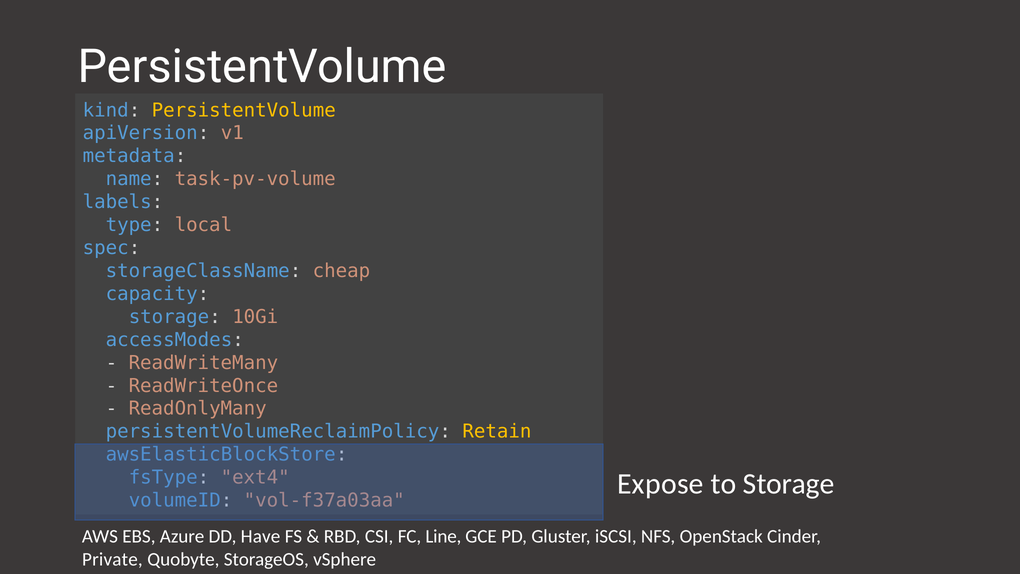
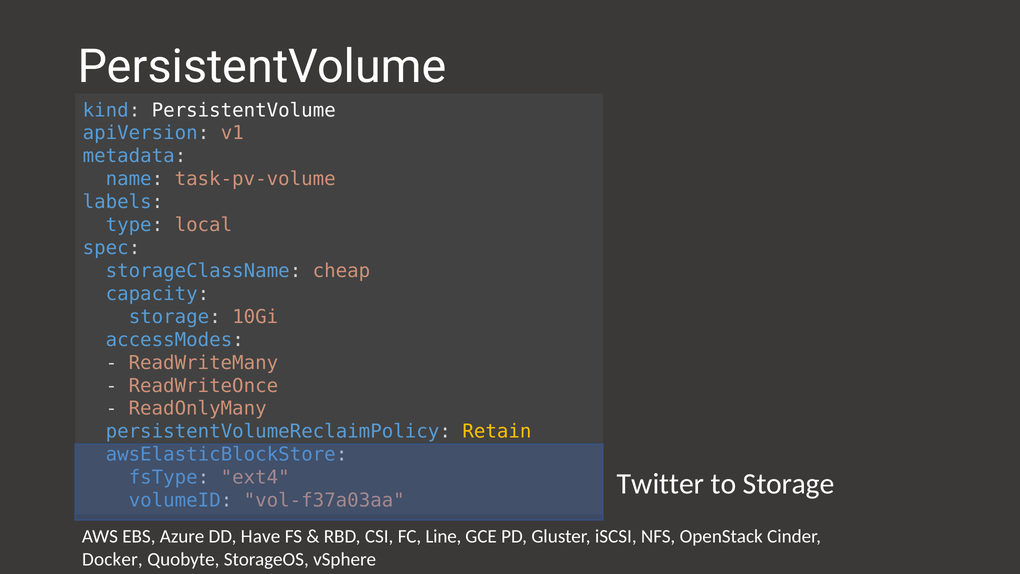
PersistentVolume at (244, 110) colour: yellow -> white
Expose: Expose -> Twitter
Private: Private -> Docker
